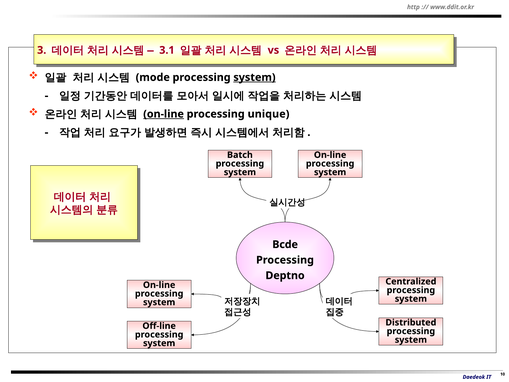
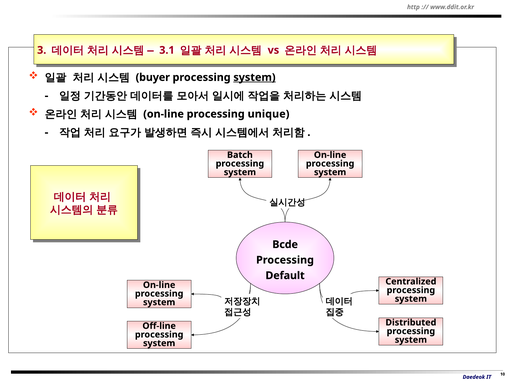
mode: mode -> buyer
on-line at (164, 114) underline: present -> none
Deptno: Deptno -> Default
